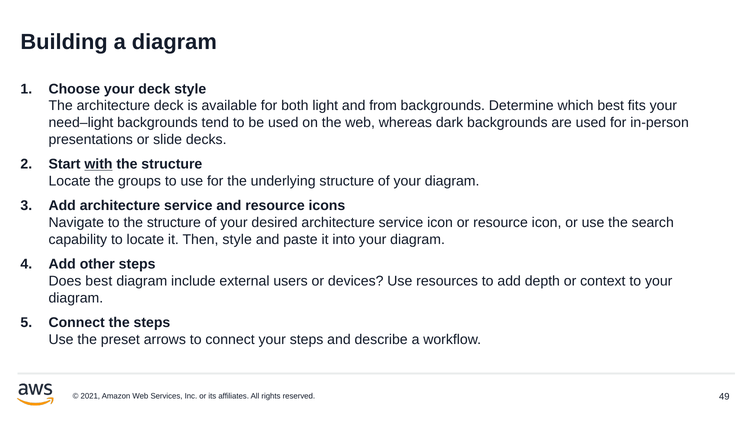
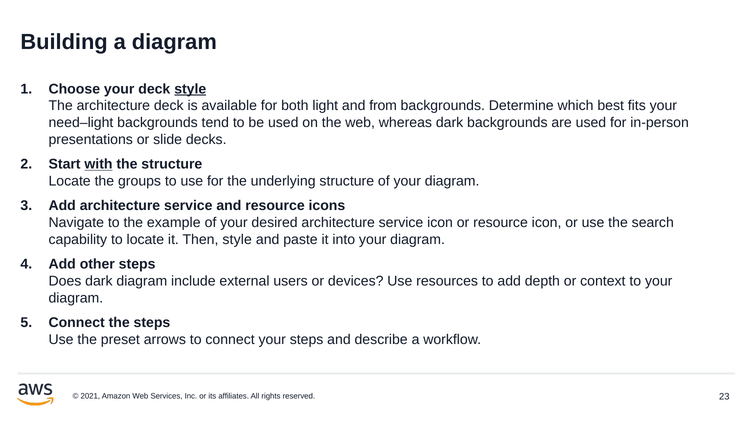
style at (190, 89) underline: none -> present
to the structure: structure -> example
Does best: best -> dark
49: 49 -> 23
